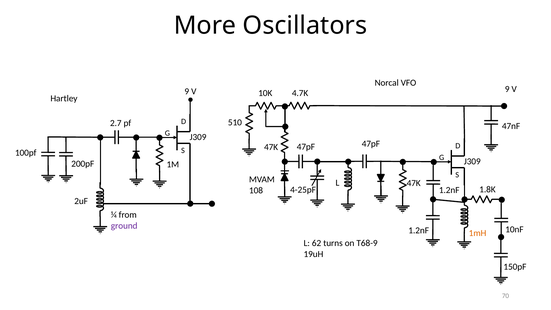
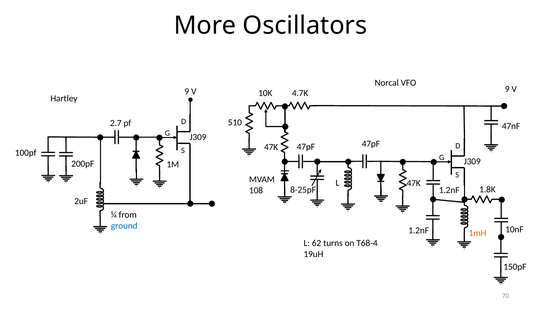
4-25pF: 4-25pF -> 8-25pF
ground colour: purple -> blue
T68-9: T68-9 -> T68-4
